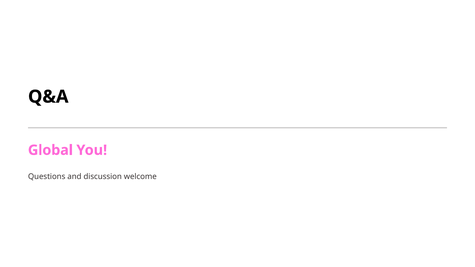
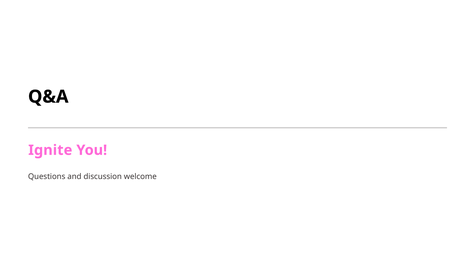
Global: Global -> Ignite
